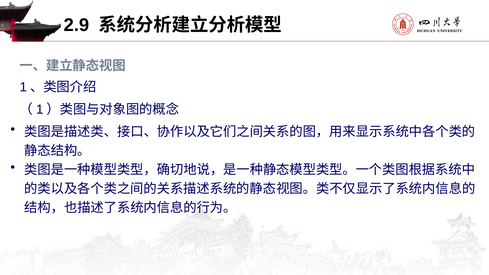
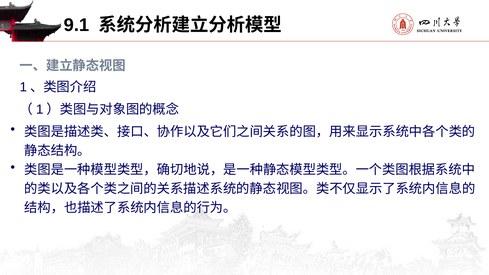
2.9: 2.9 -> 9.1
